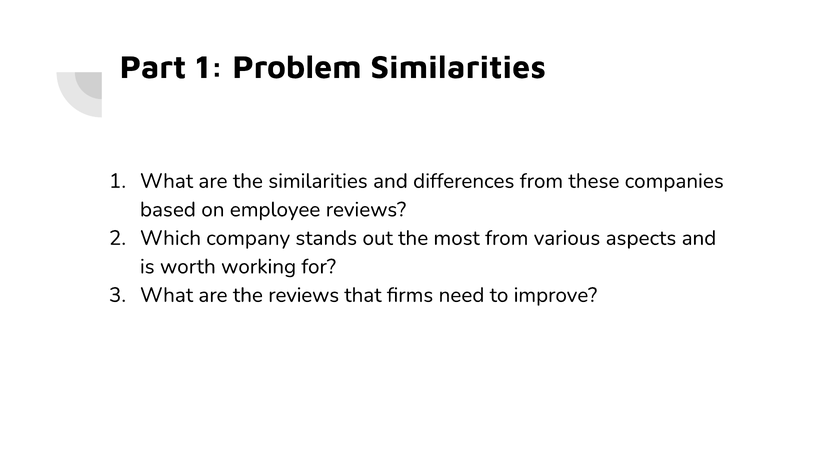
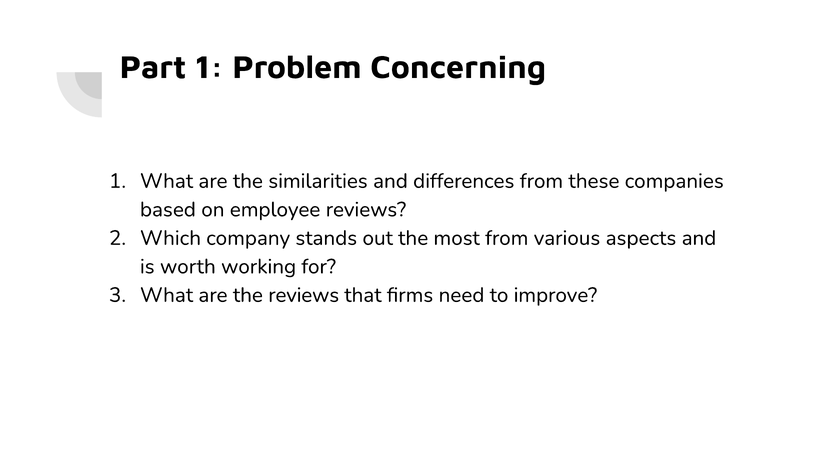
Problem Similarities: Similarities -> Concerning
